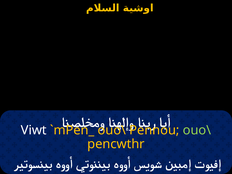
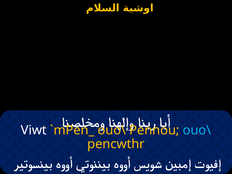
ouo\ at (197, 130) colour: light green -> light blue
